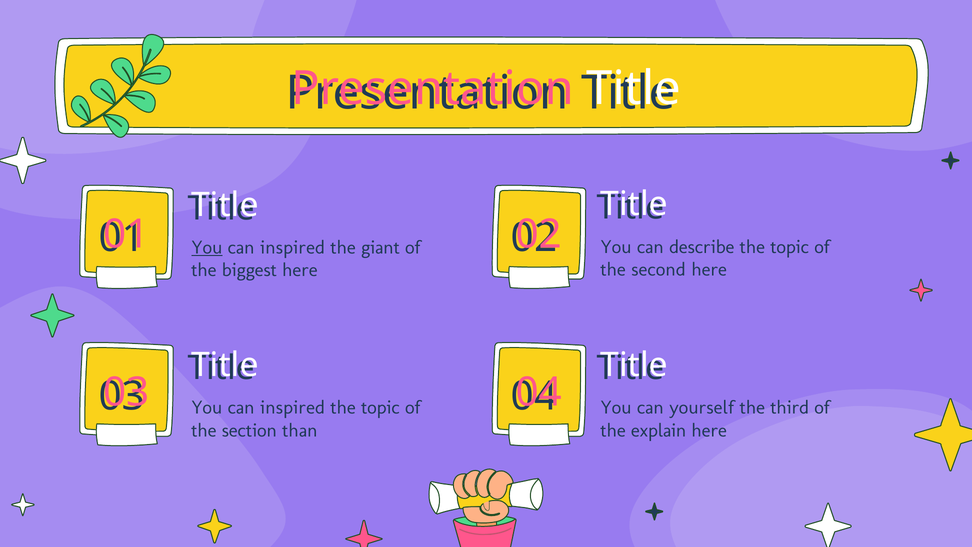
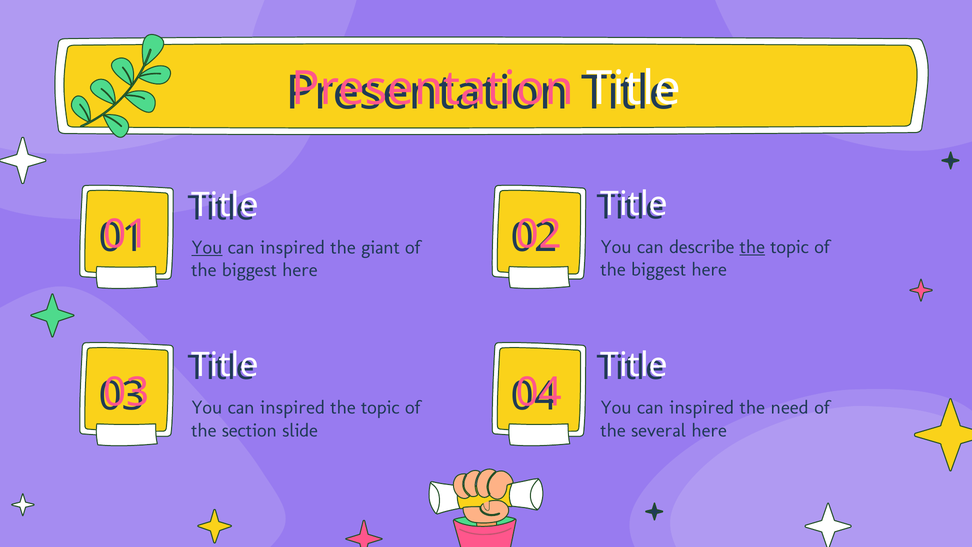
the at (752, 247) underline: none -> present
second at (659, 269): second -> biggest
yourself at (702, 407): yourself -> inspired
third: third -> need
than: than -> slide
explain: explain -> several
